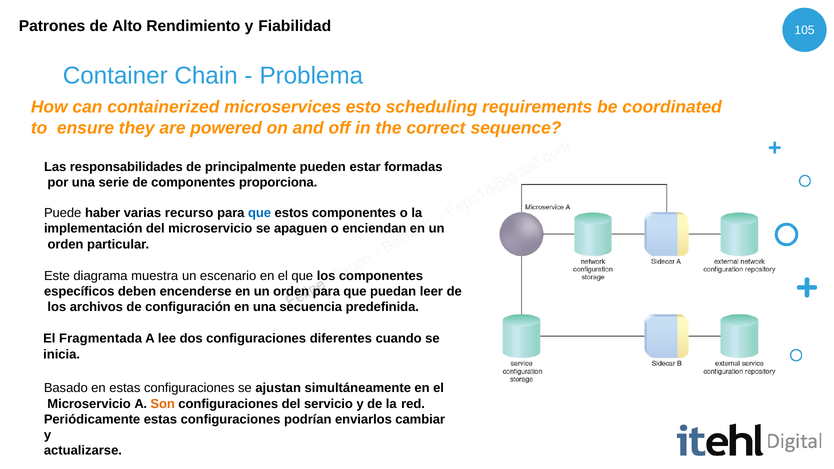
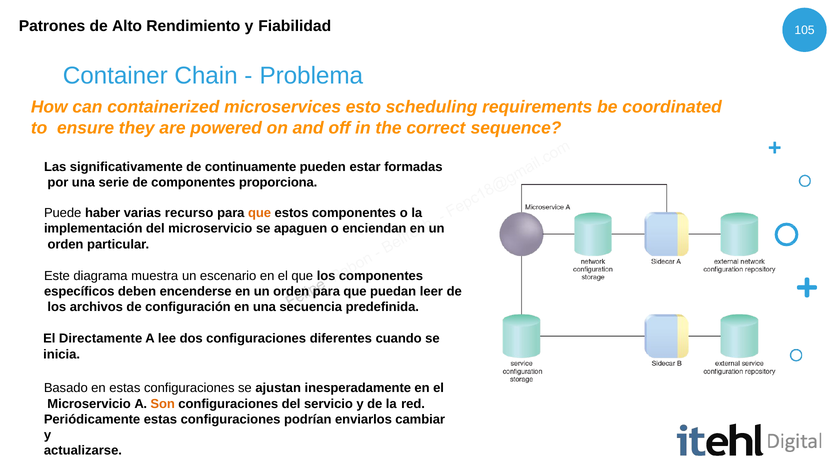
responsabilidades: responsabilidades -> significativamente
principalmente: principalmente -> continuamente
que at (260, 213) colour: blue -> orange
Fragmentada: Fragmentada -> Directamente
simultáneamente: simultáneamente -> inesperadamente
